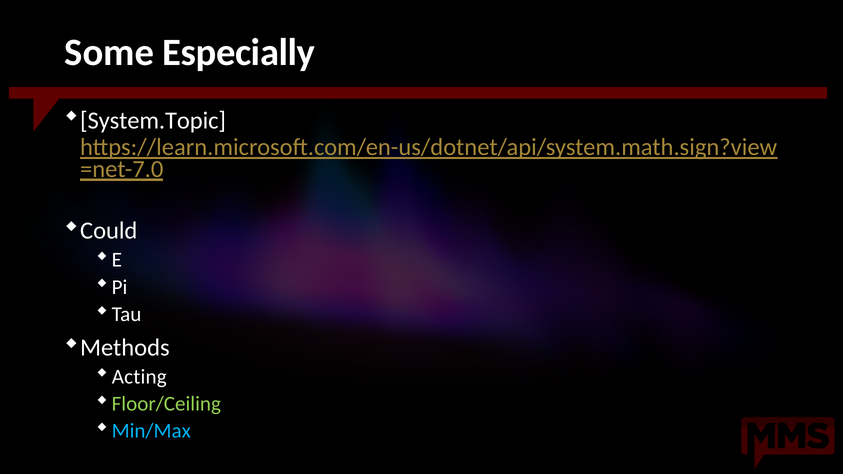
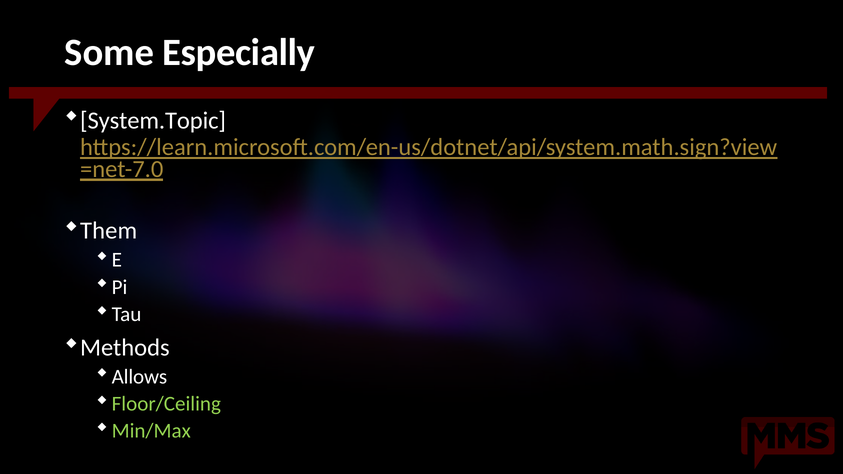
Could: Could -> Them
Acting: Acting -> Allows
Min/Max colour: light blue -> light green
